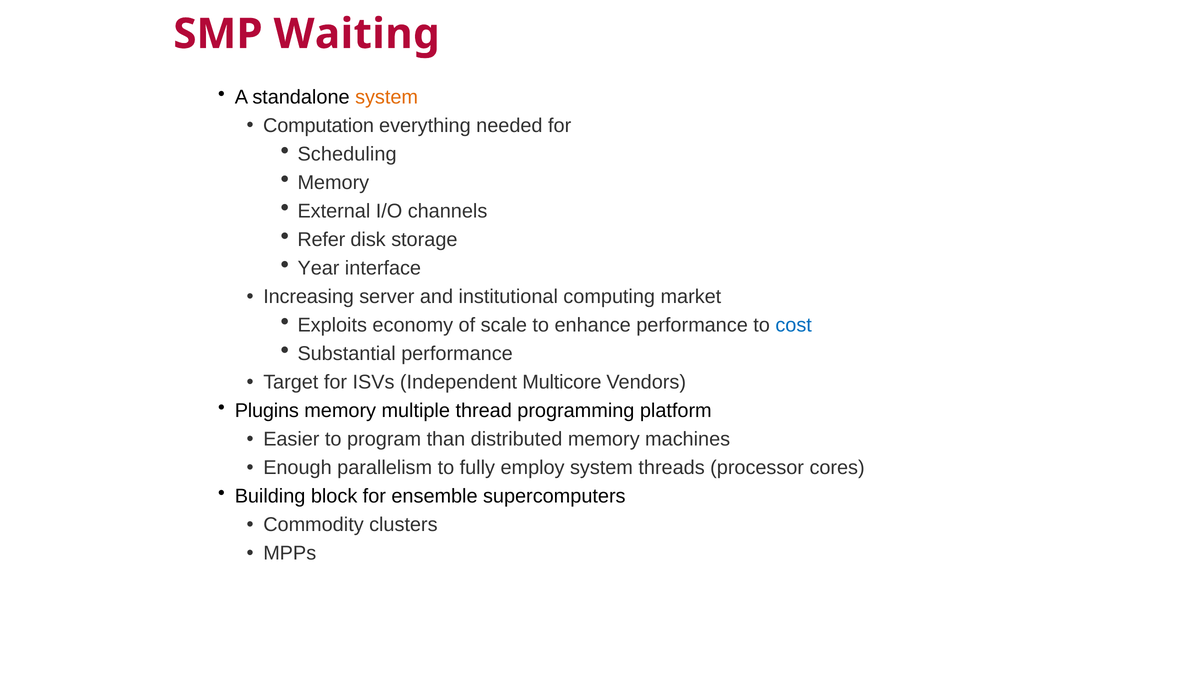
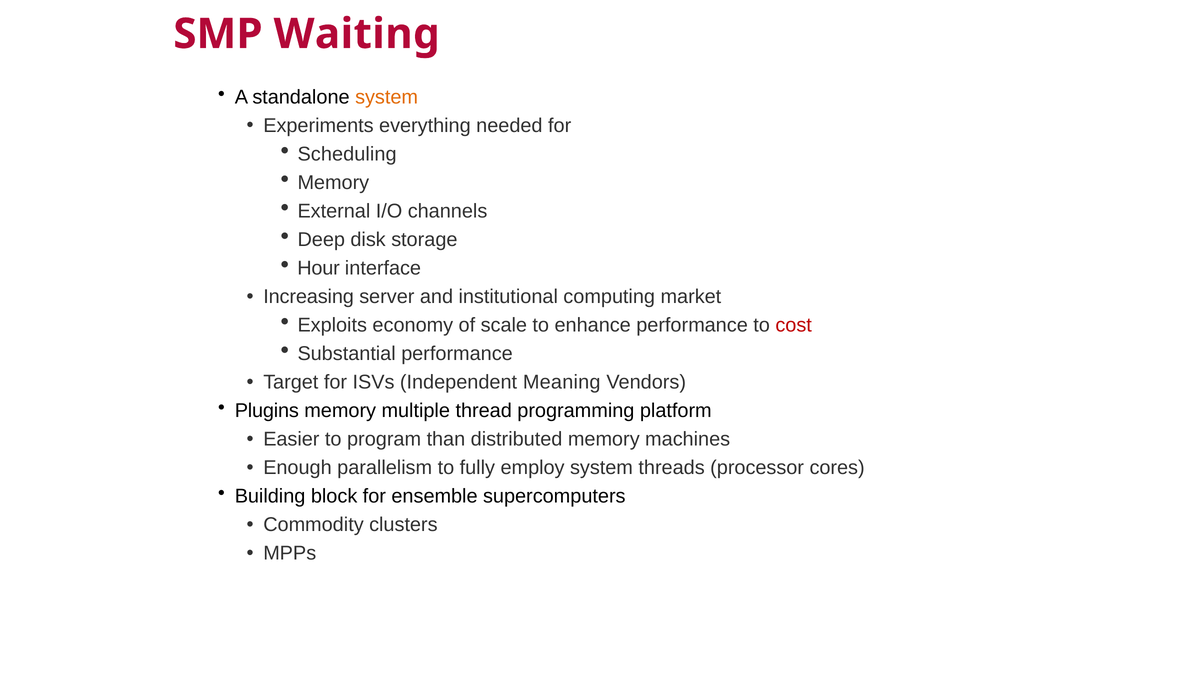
Computation: Computation -> Experiments
Refer: Refer -> Deep
Year: Year -> Hour
cost colour: blue -> red
Multicore: Multicore -> Meaning
